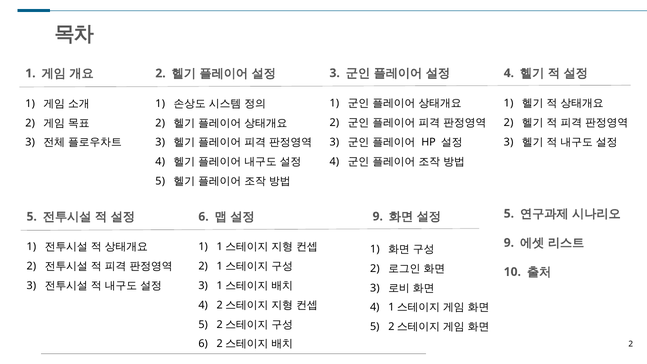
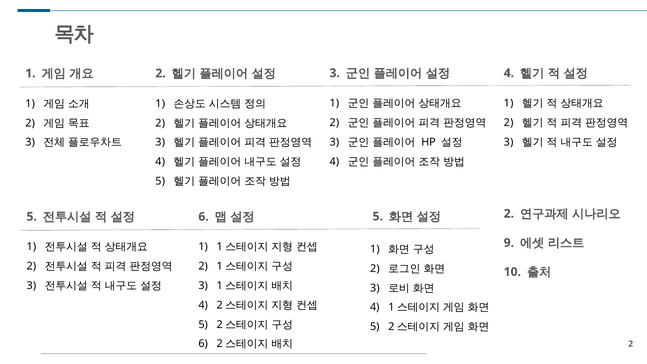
9 at (378, 216): 9 -> 5
5 at (509, 214): 5 -> 2
